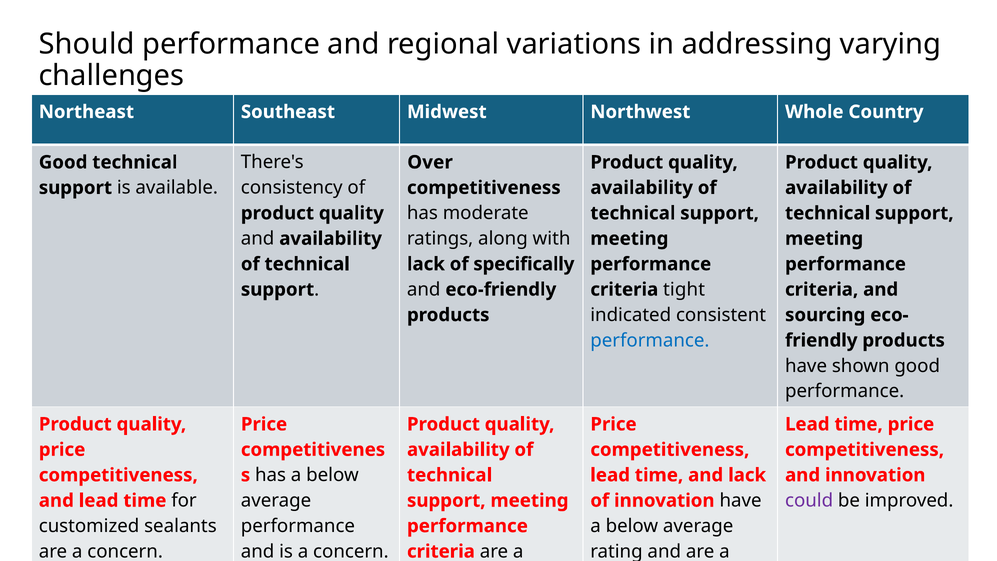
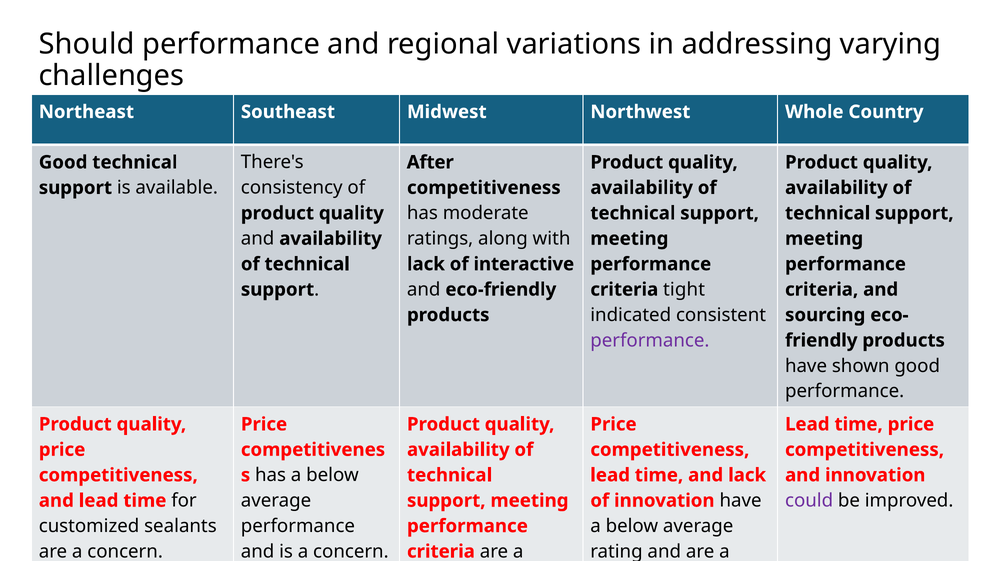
Over: Over -> After
specifically: specifically -> interactive
performance at (650, 340) colour: blue -> purple
